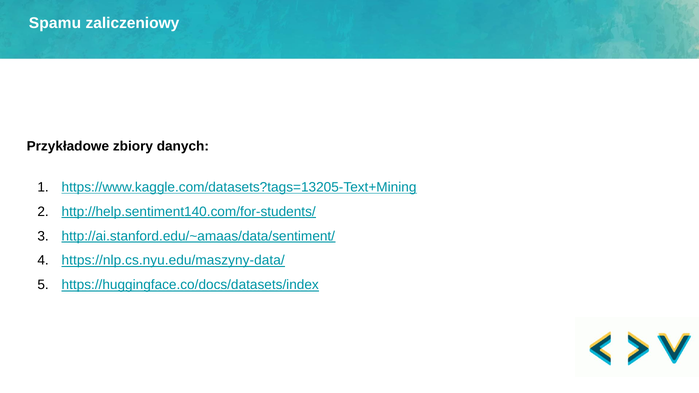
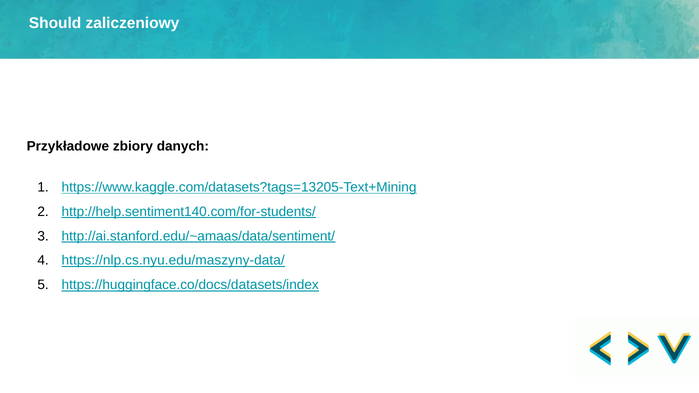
Spamu: Spamu -> Should
